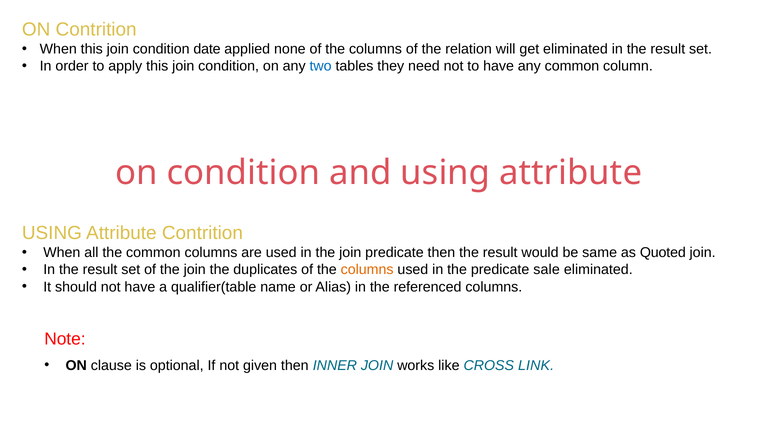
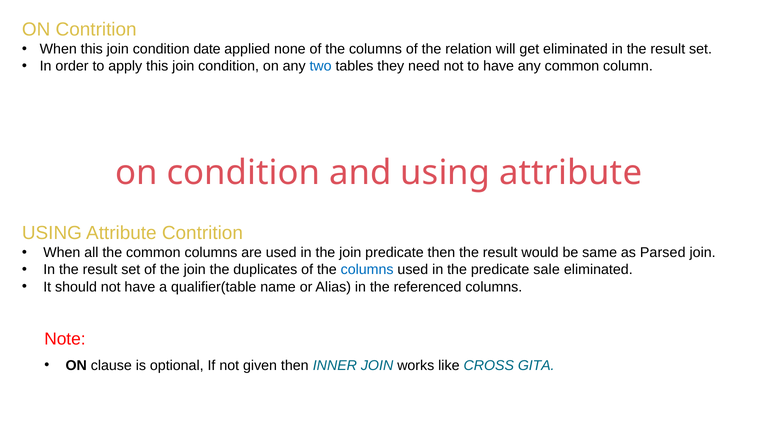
Quoted: Quoted -> Parsed
columns at (367, 270) colour: orange -> blue
LINK: LINK -> GITA
